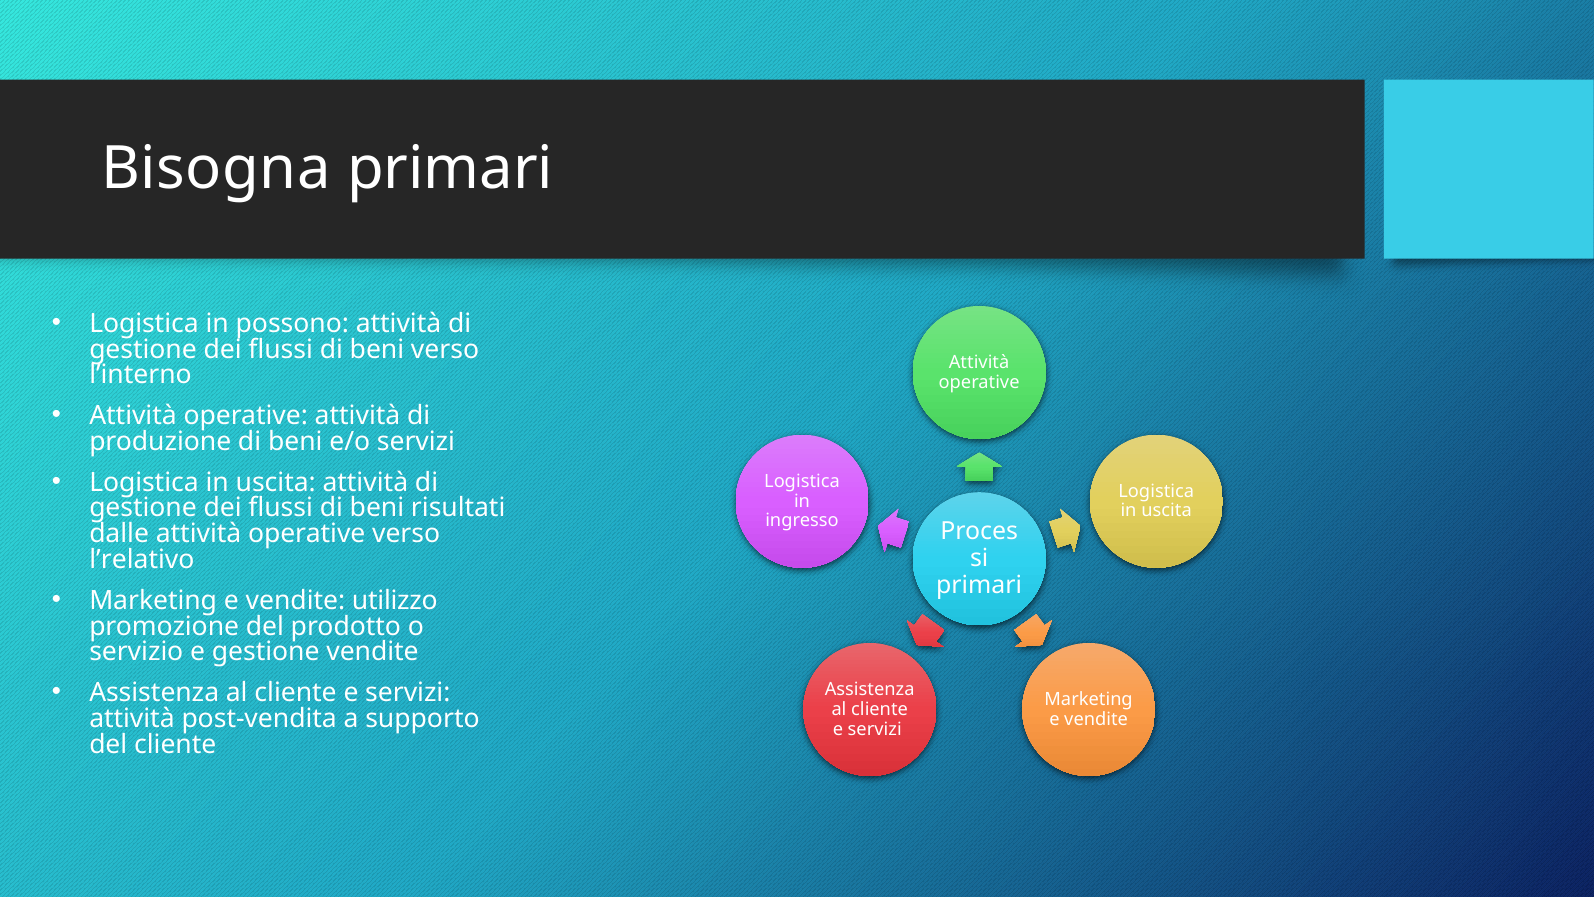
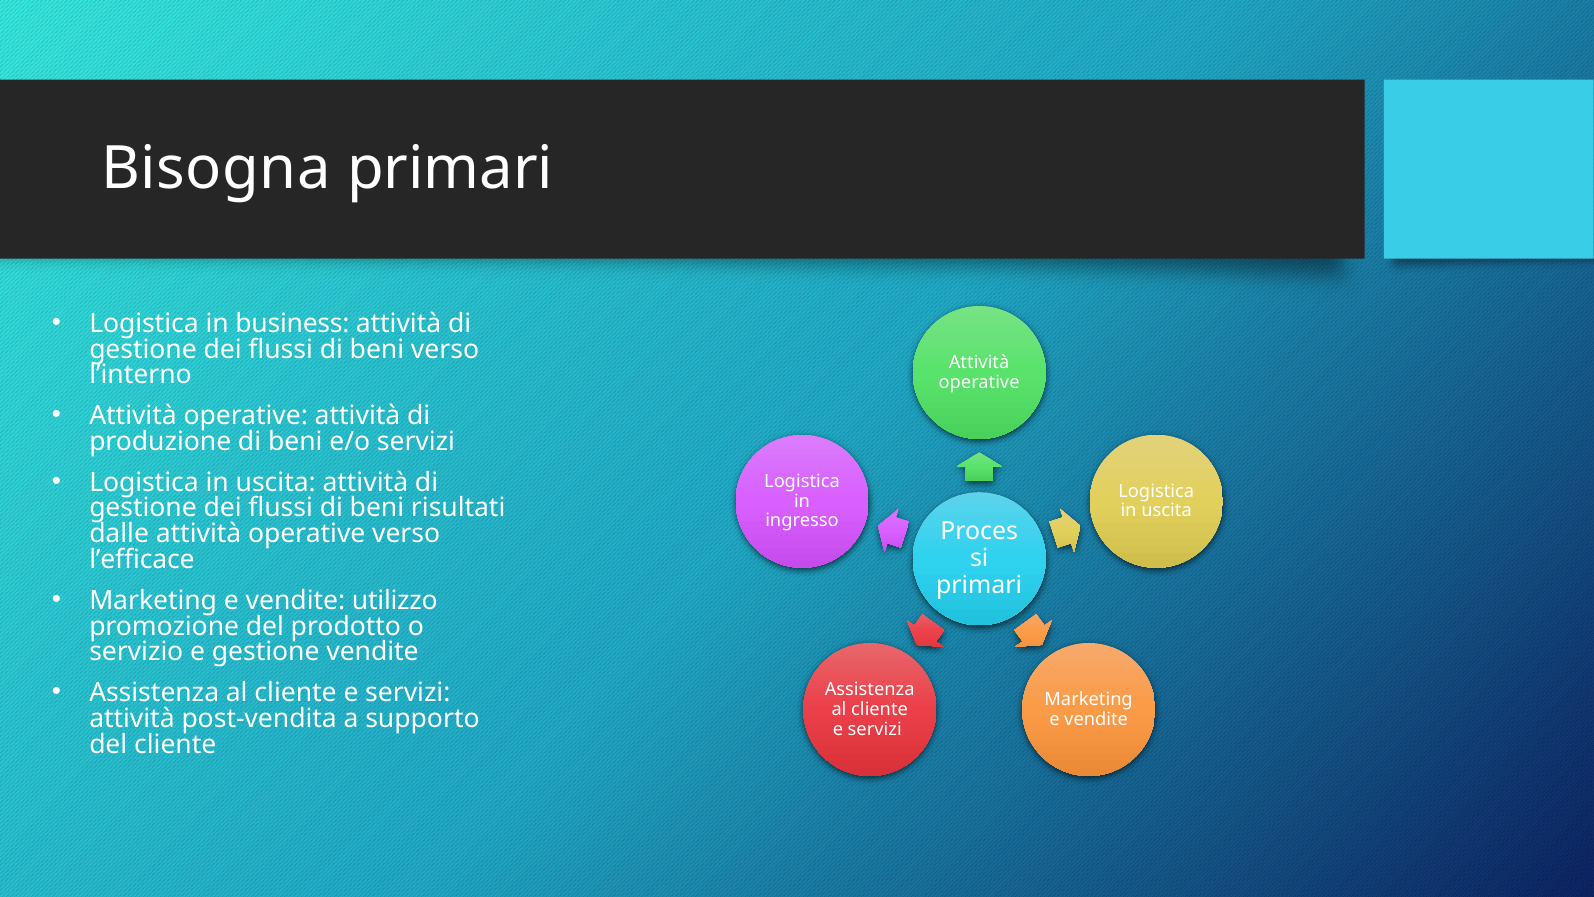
possono: possono -> business
l’relativo: l’relativo -> l’efficace
